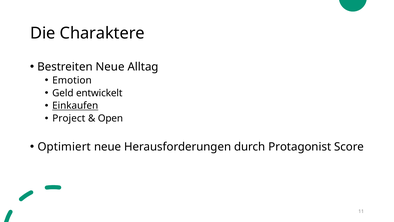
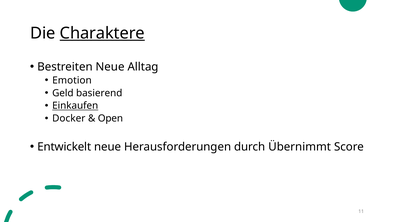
Charaktere underline: none -> present
entwickelt: entwickelt -> basierend
Project: Project -> Docker
Optimiert: Optimiert -> Entwickelt
Protagonist: Protagonist -> Übernimmt
